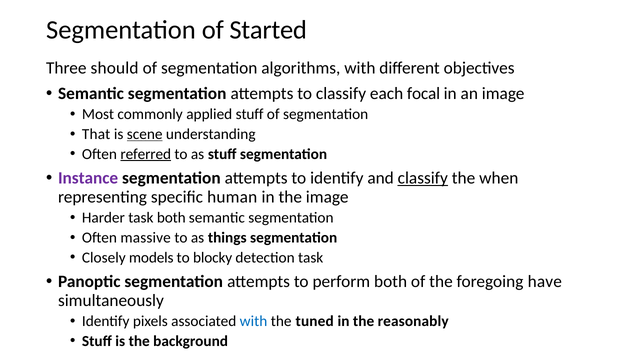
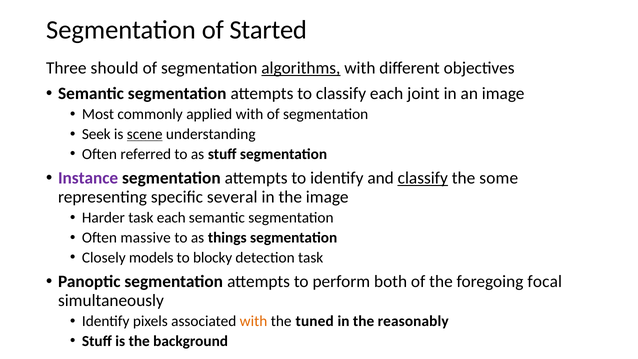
algorithms underline: none -> present
focal: focal -> joint
applied stuff: stuff -> with
That: That -> Seek
referred underline: present -> none
when: when -> some
human: human -> several
task both: both -> each
have: have -> focal
with at (254, 321) colour: blue -> orange
